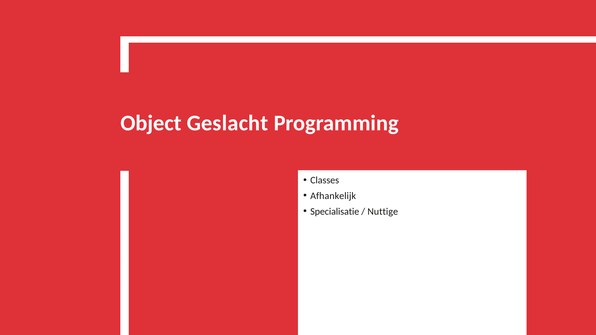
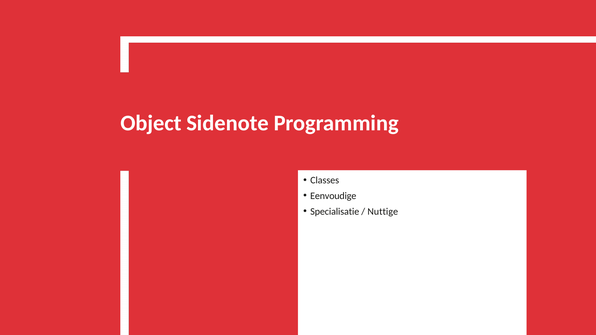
Geslacht: Geslacht -> Sidenote
Afhankelijk: Afhankelijk -> Eenvoudige
